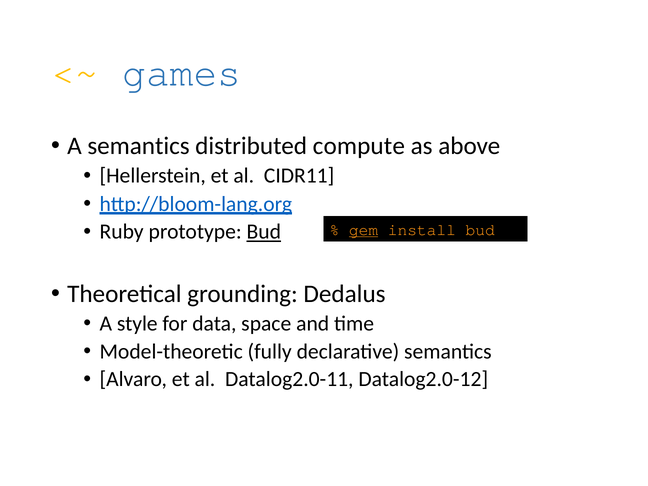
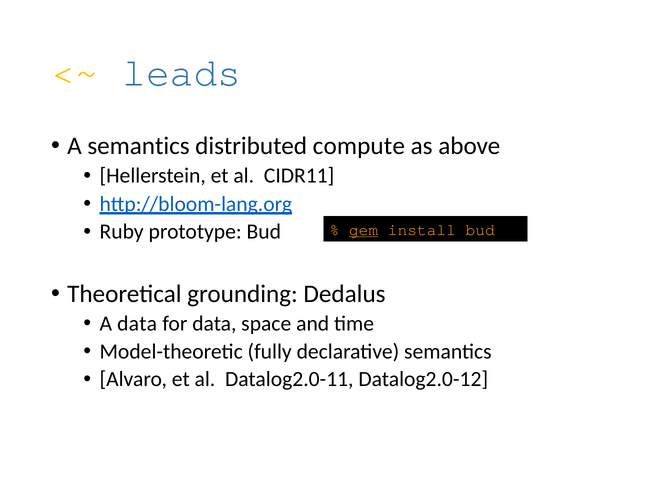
games: games -> leads
Bud at (264, 232) underline: present -> none
A style: style -> data
